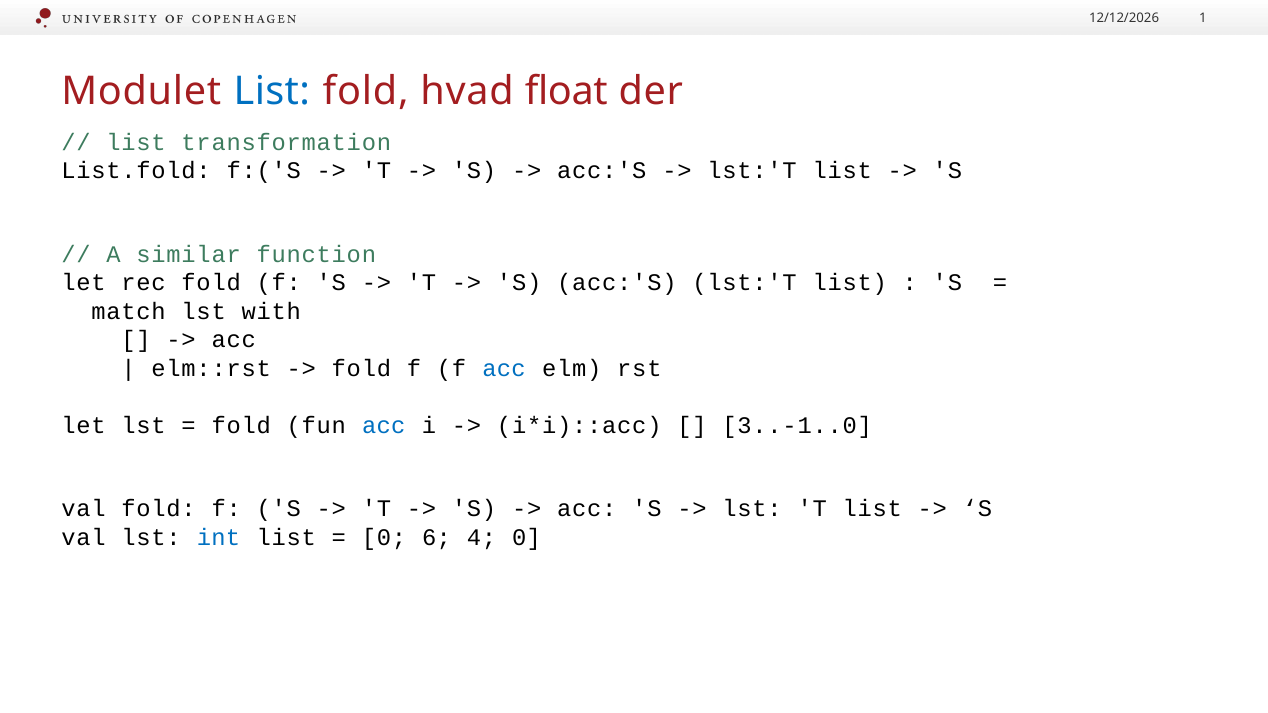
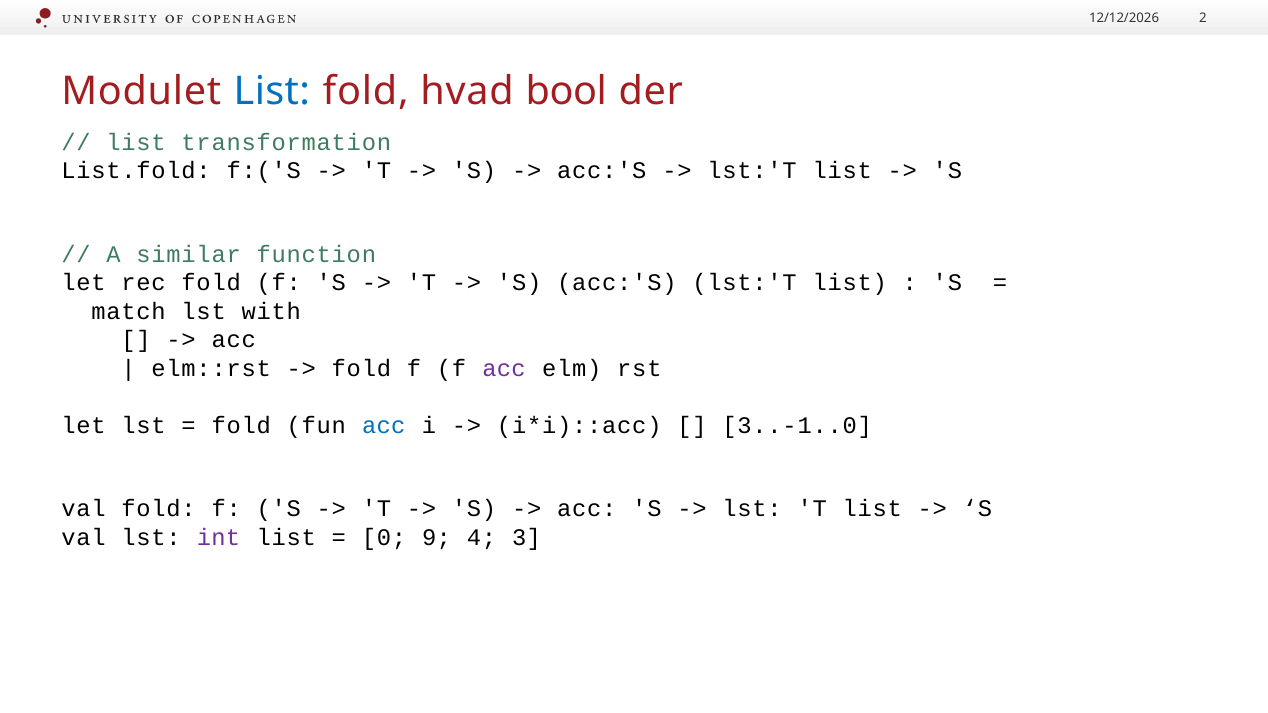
1: 1 -> 2
float: float -> bool
acc at (504, 369) colour: blue -> purple
int colour: blue -> purple
6: 6 -> 9
4 0: 0 -> 3
